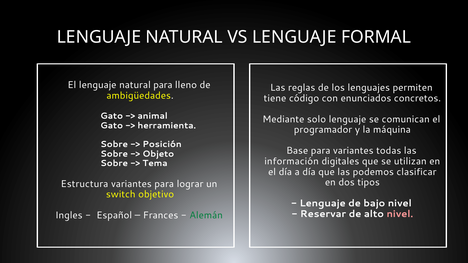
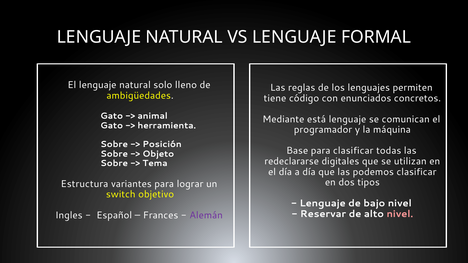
natural para: para -> solo
solo: solo -> está
para variantes: variantes -> clasificar
información: información -> redeclararse
Alemán colour: green -> purple
